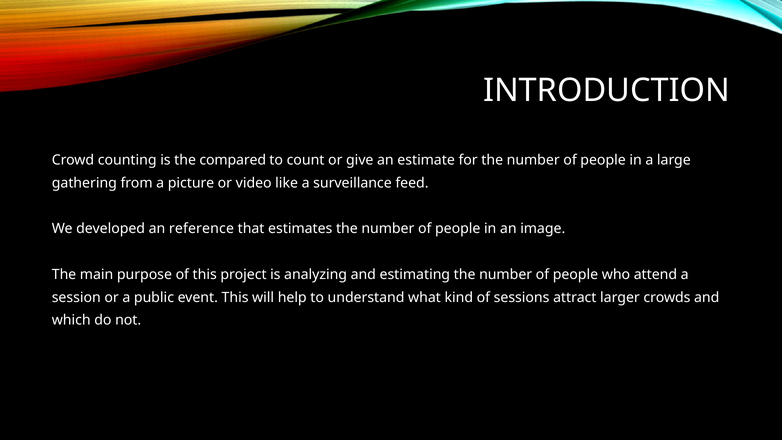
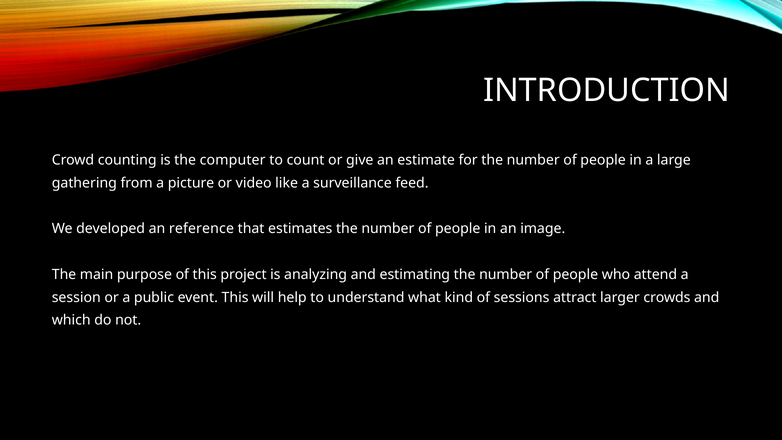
compared: compared -> computer
